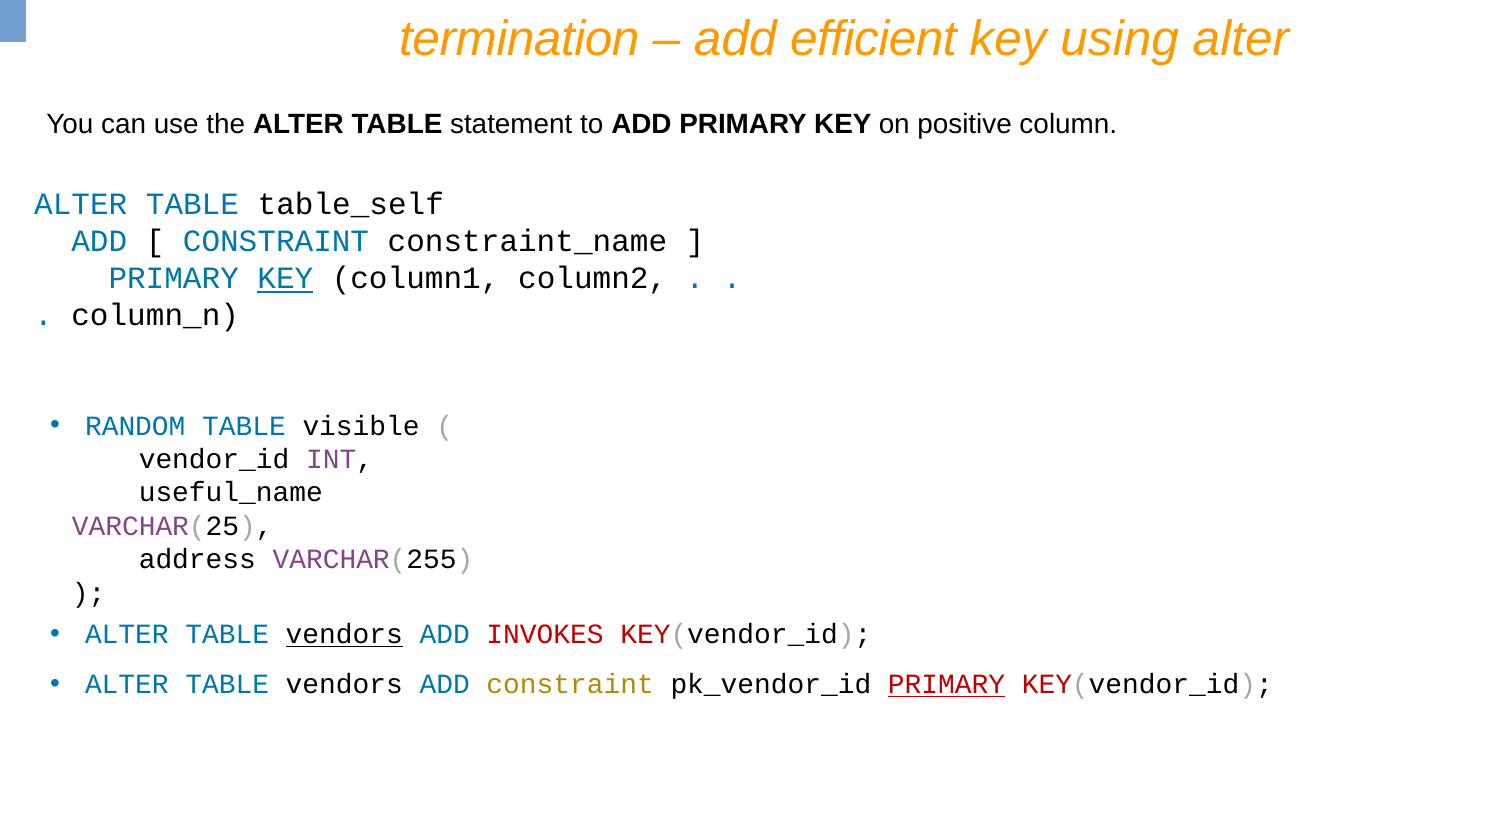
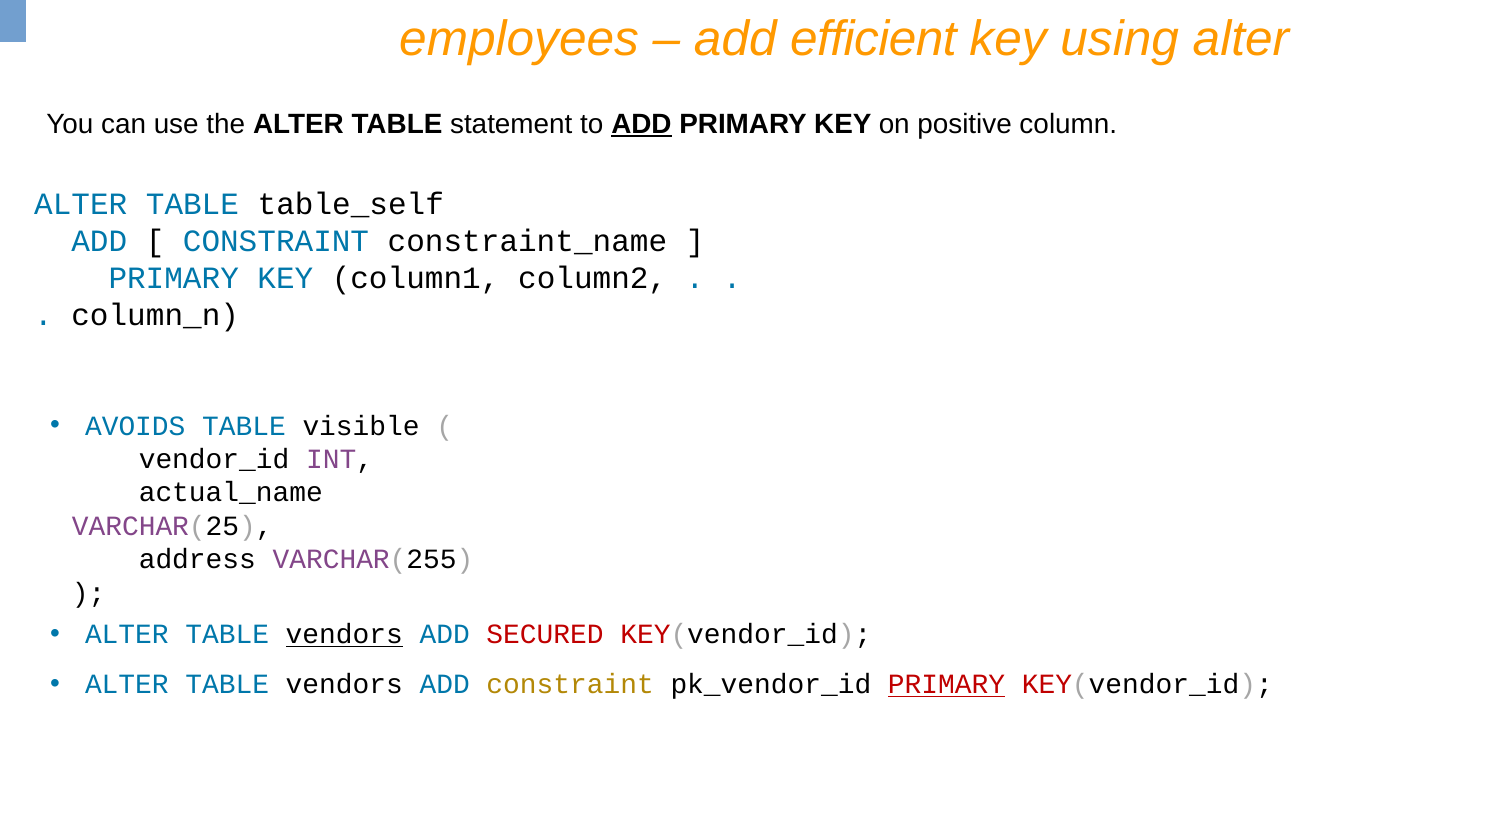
termination: termination -> employees
ADD at (641, 124) underline: none -> present
KEY at (285, 278) underline: present -> none
RANDOM: RANDOM -> AVOIDS
useful_name: useful_name -> actual_name
INVOKES: INVOKES -> SECURED
